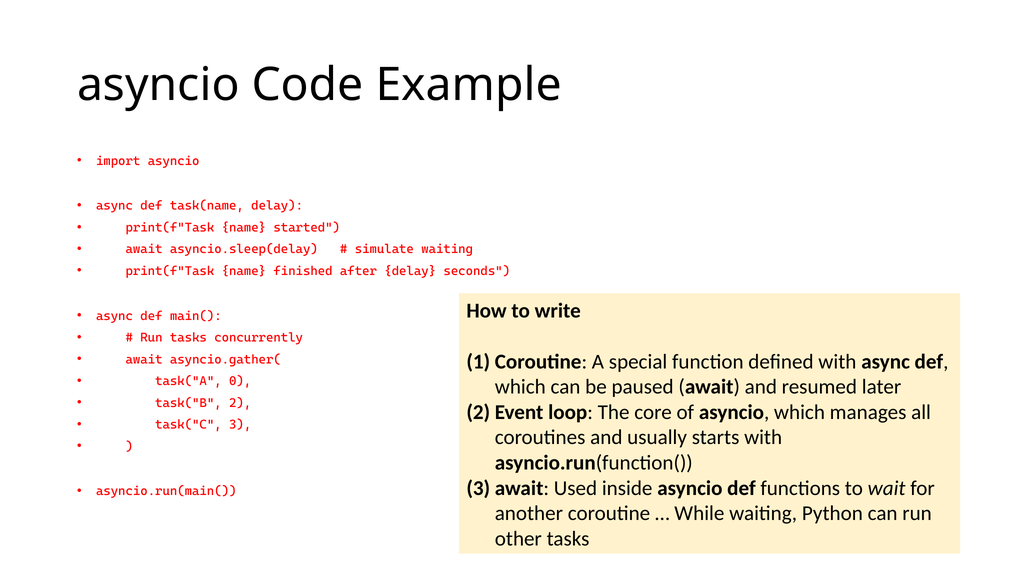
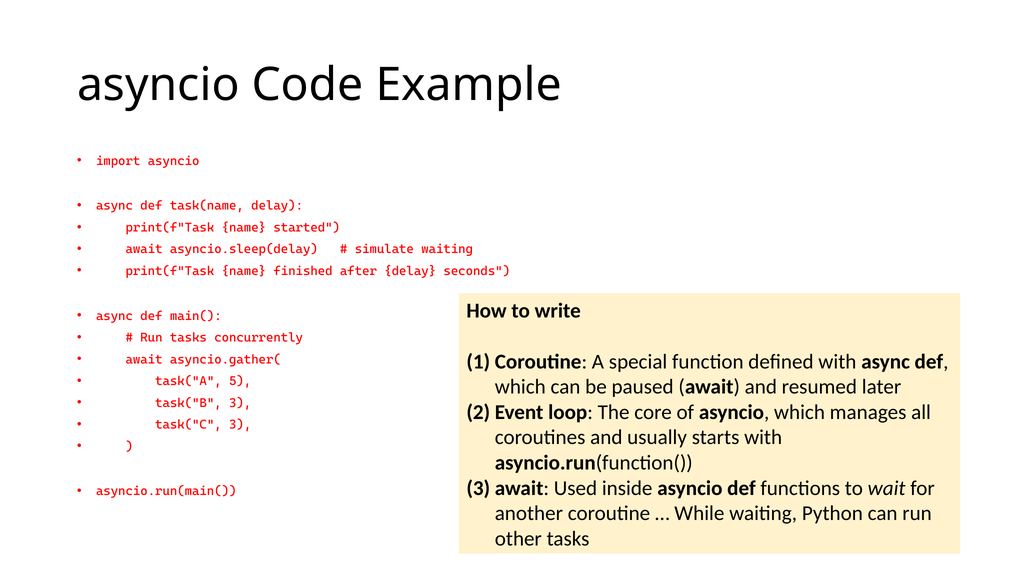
0: 0 -> 5
task("B 2: 2 -> 3
